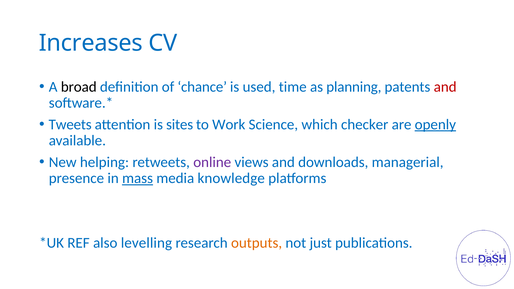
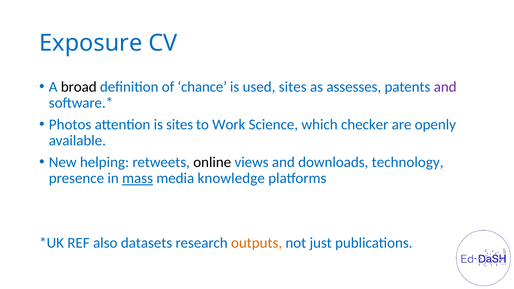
Increases: Increases -> Exposure
used time: time -> sites
planning: planning -> assesses
and at (445, 87) colour: red -> purple
Tweets: Tweets -> Photos
openly underline: present -> none
online colour: purple -> black
managerial: managerial -> technology
levelling: levelling -> datasets
